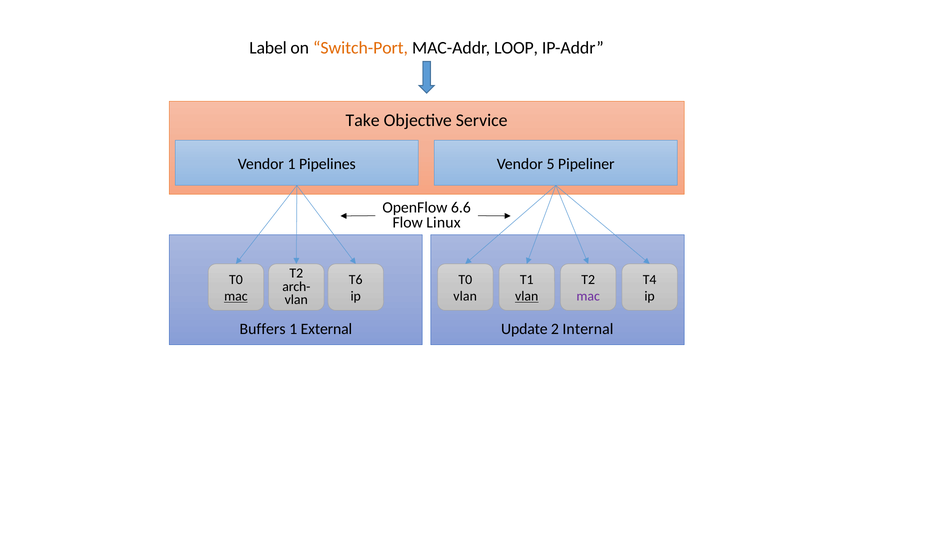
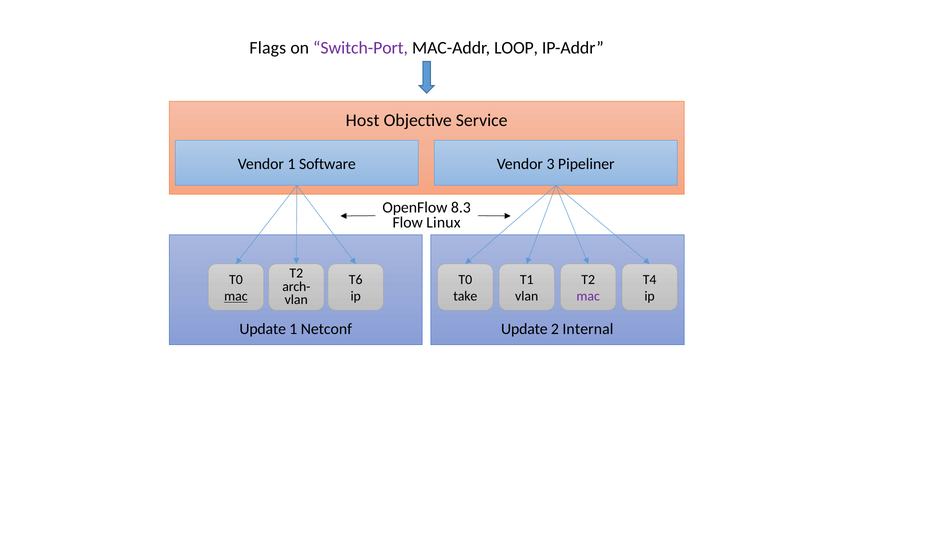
Label: Label -> Flags
Switch-Port colour: orange -> purple
Take: Take -> Host
Pipelines: Pipelines -> Software
5: 5 -> 3
6.6: 6.6 -> 8.3
vlan at (465, 296): vlan -> take
vlan at (527, 296) underline: present -> none
Buffers at (263, 329): Buffers -> Update
External: External -> Netconf
